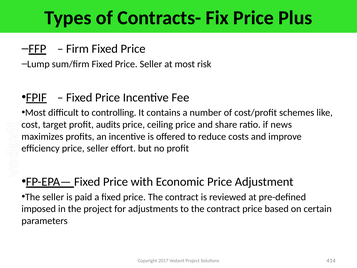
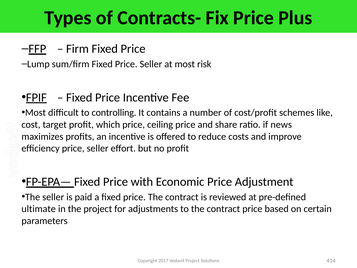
audits: audits -> which
imposed: imposed -> ultimate
